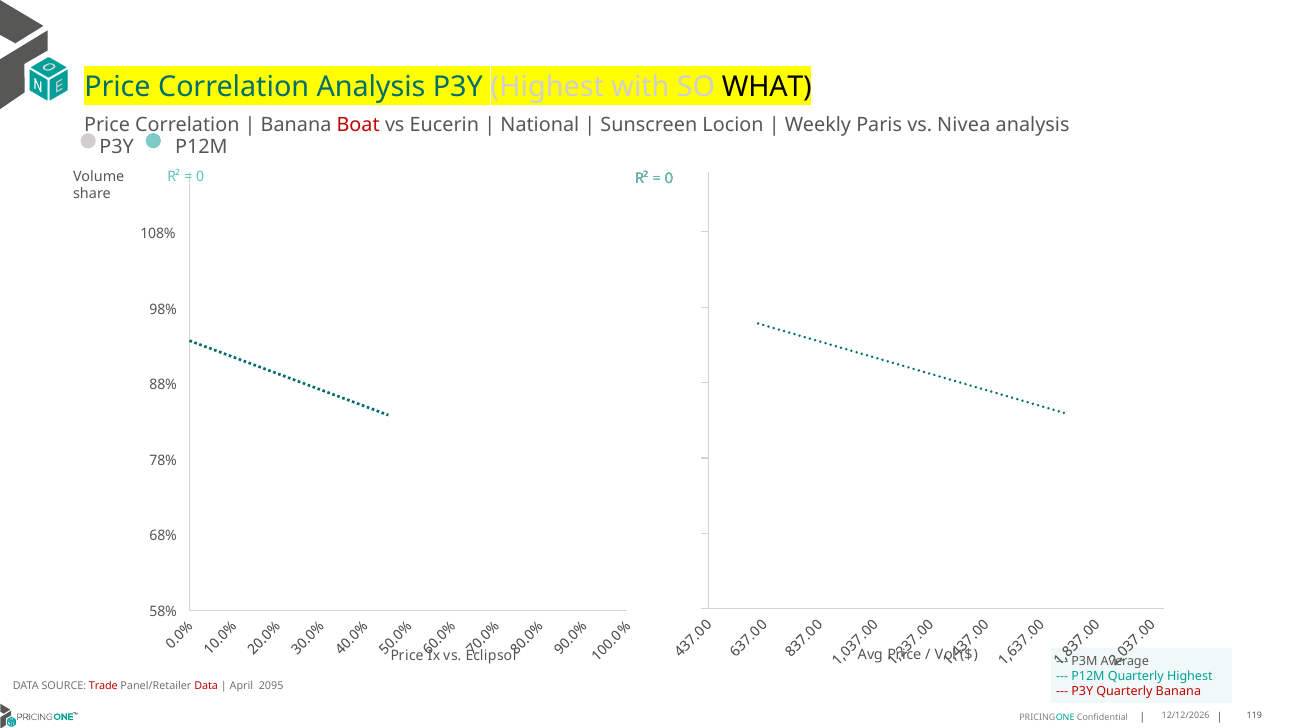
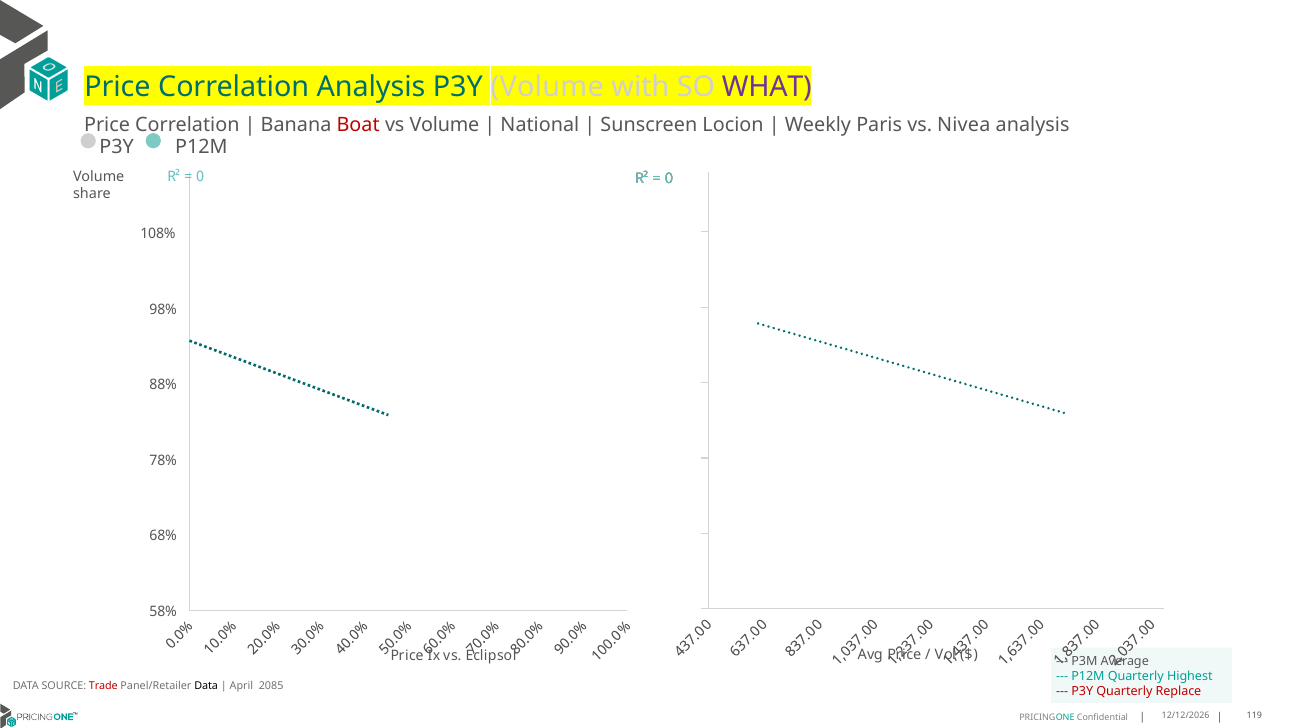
P3Y Highest: Highest -> Volume
WHAT colour: black -> purple
vs Eucerin: Eucerin -> Volume
Data at (206, 686) colour: red -> black
2095: 2095 -> 2085
Quarterly Banana: Banana -> Replace
